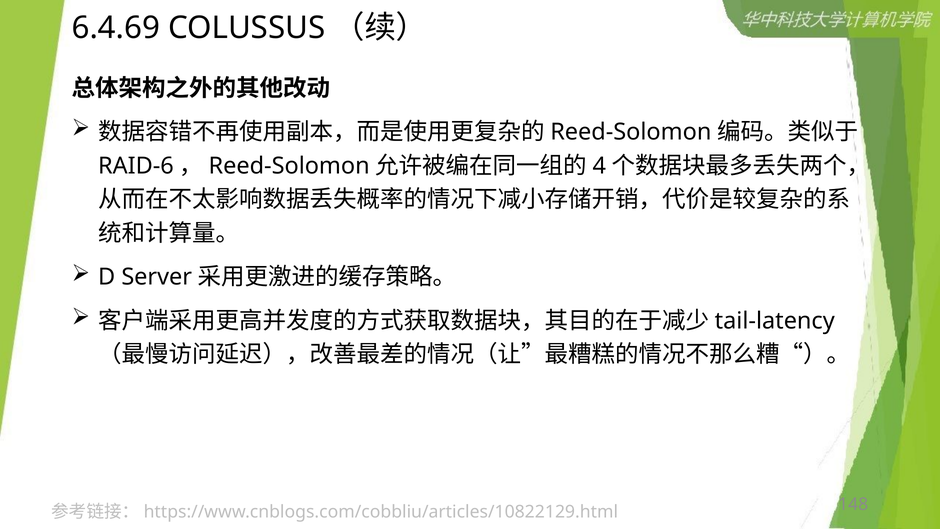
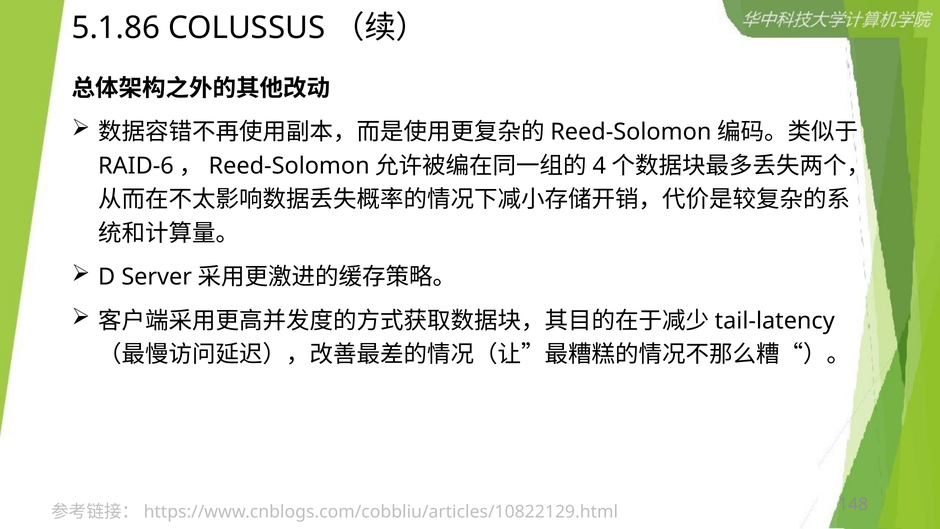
6.4.69: 6.4.69 -> 5.1.86
